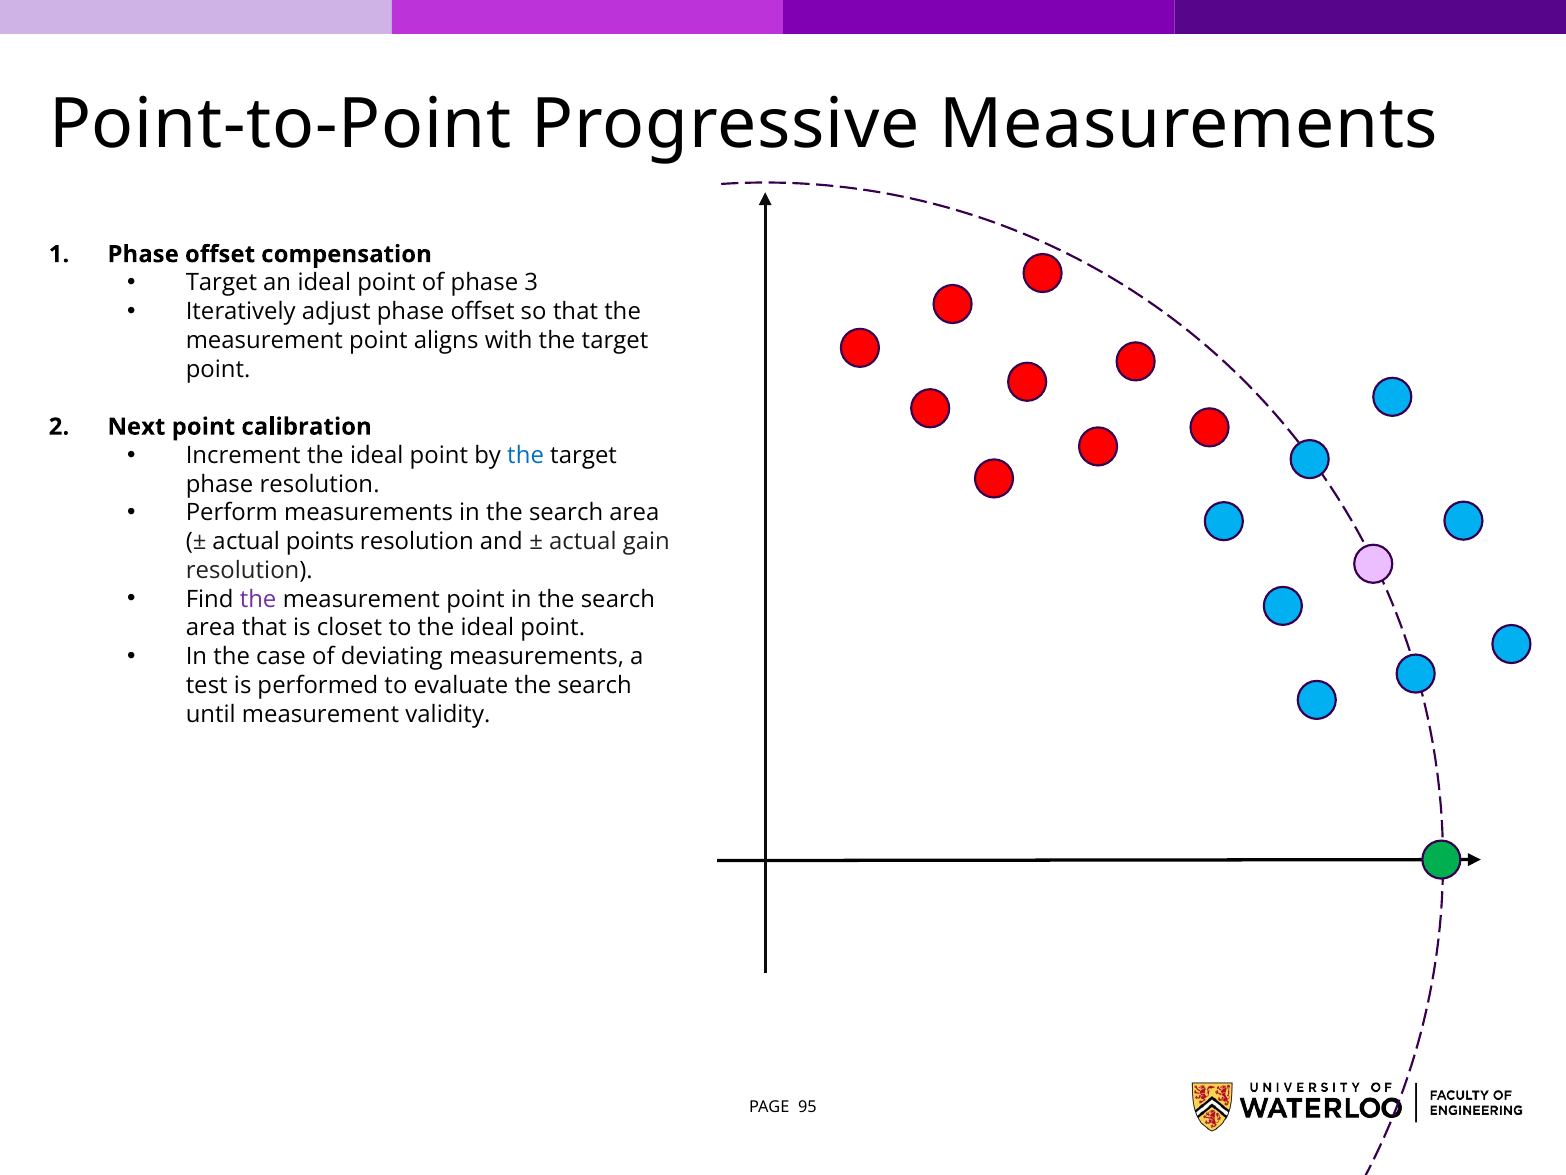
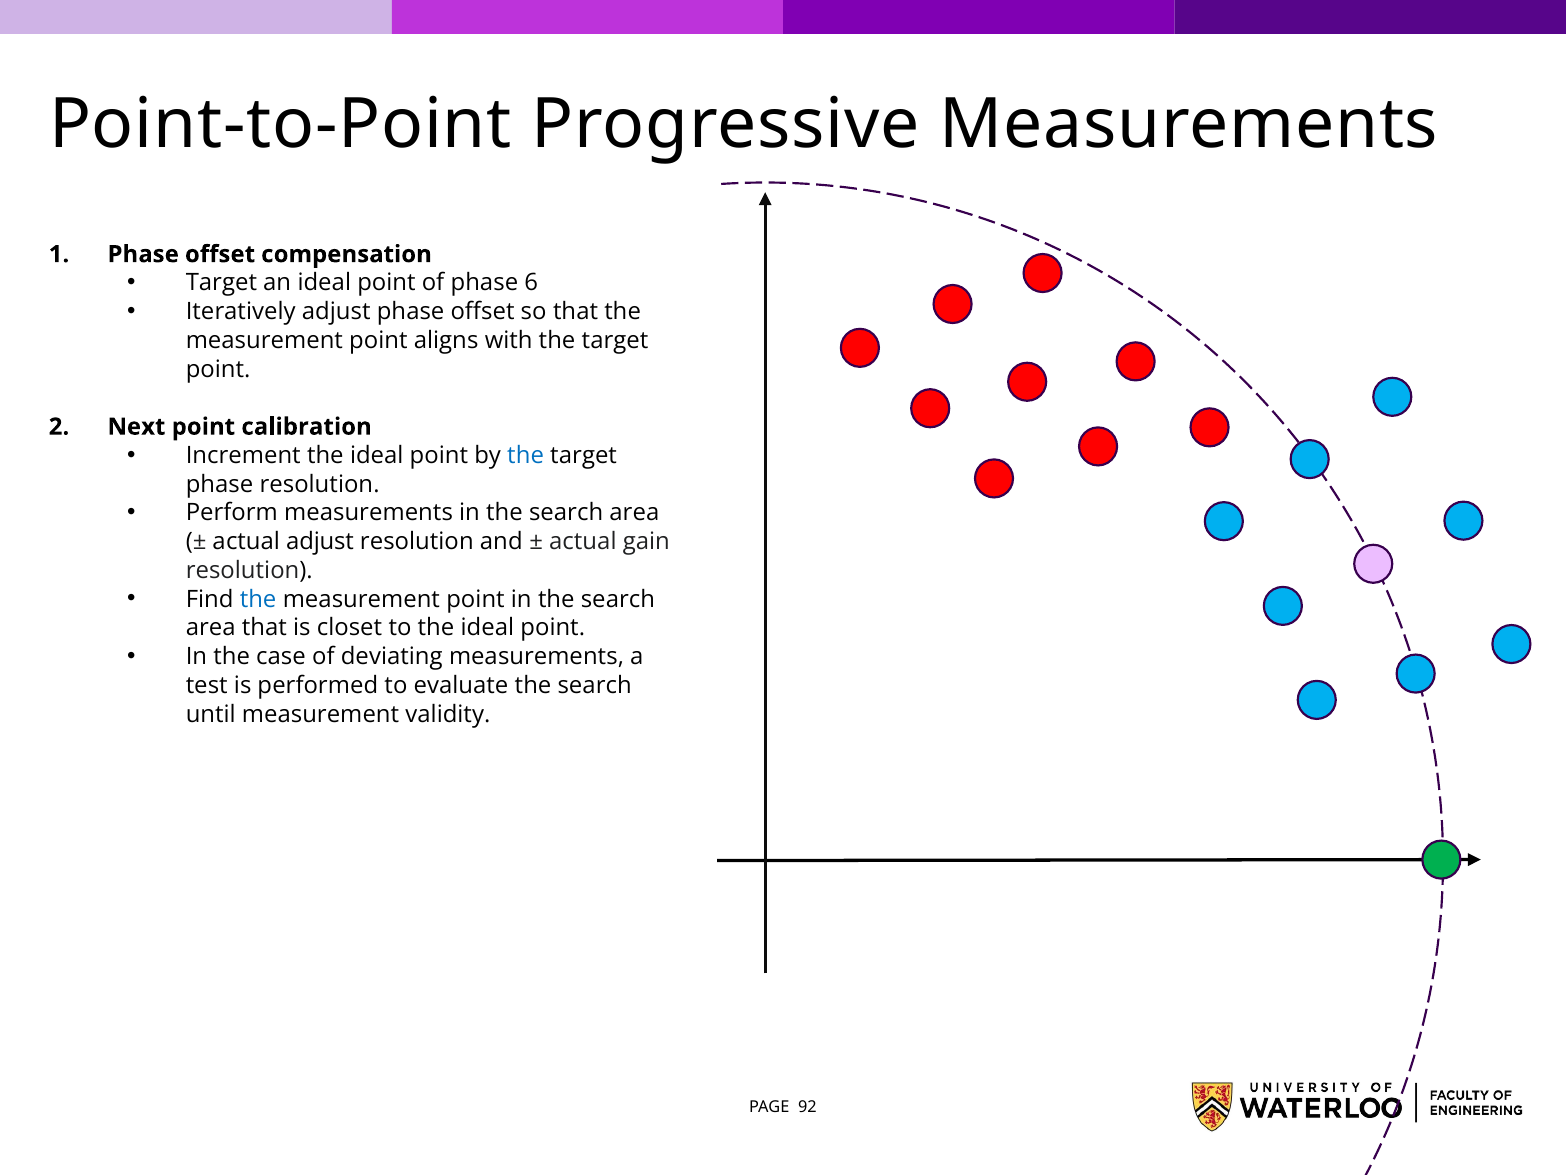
3: 3 -> 6
actual points: points -> adjust
the at (258, 599) colour: purple -> blue
95: 95 -> 92
